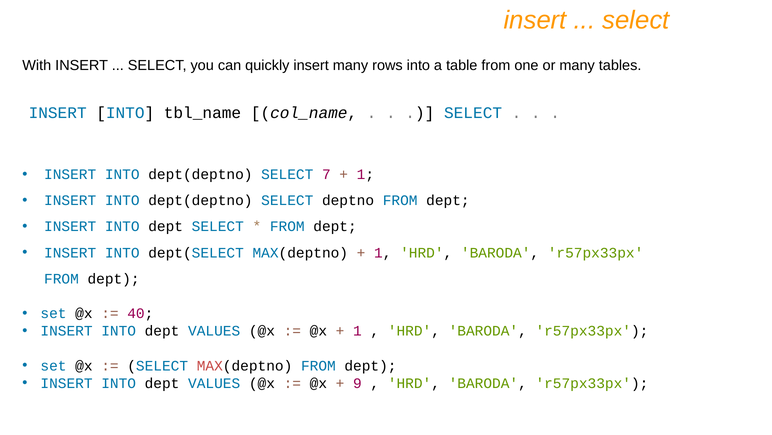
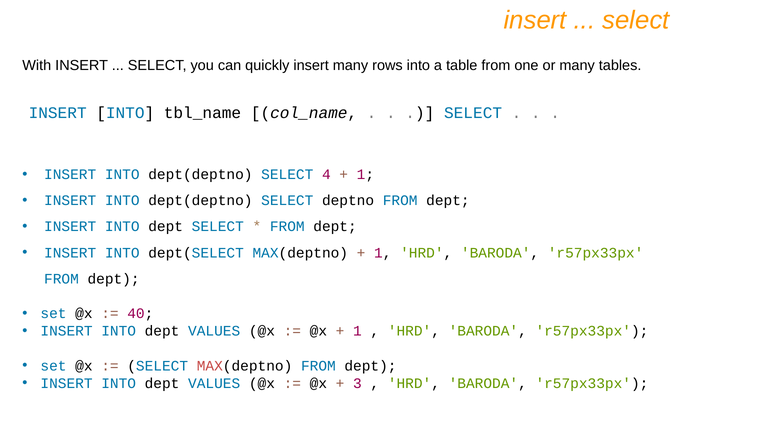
7: 7 -> 4
9: 9 -> 3
